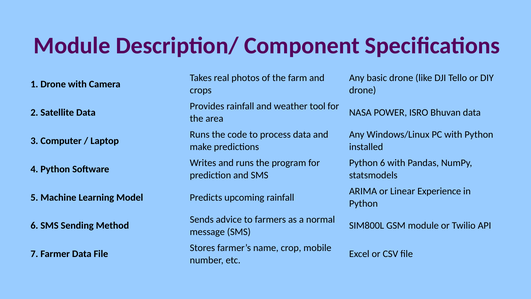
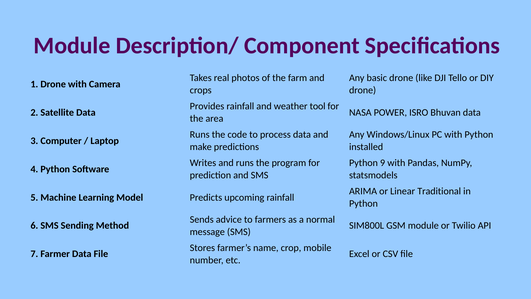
6 at (383, 163): 6 -> 9
Experience: Experience -> Traditional
